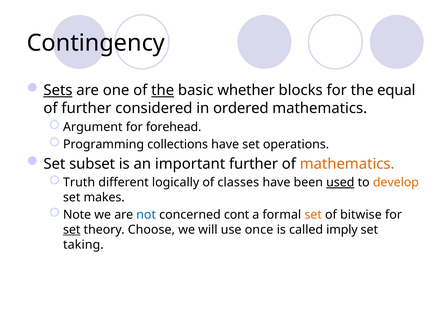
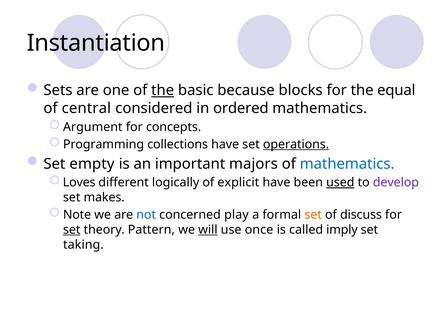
Contingency: Contingency -> Instantiation
Sets underline: present -> none
whether: whether -> because
of further: further -> central
forehead: forehead -> concepts
operations underline: none -> present
subset: subset -> empty
important further: further -> majors
mathematics at (347, 164) colour: orange -> blue
Truth: Truth -> Loves
classes: classes -> explicit
develop colour: orange -> purple
cont: cont -> play
bitwise: bitwise -> discuss
Choose: Choose -> Pattern
will underline: none -> present
